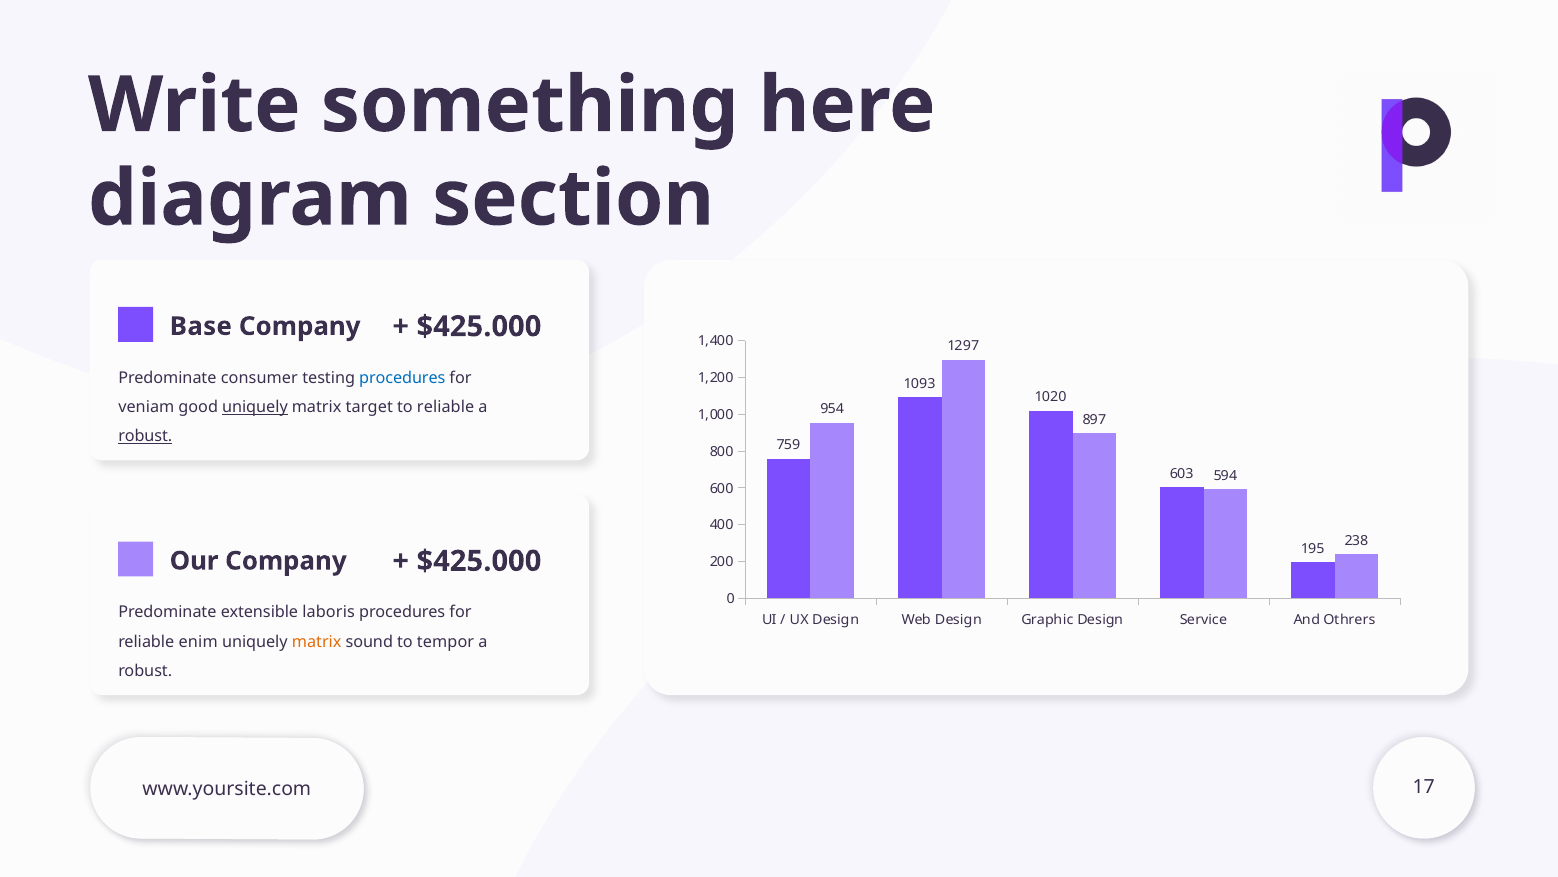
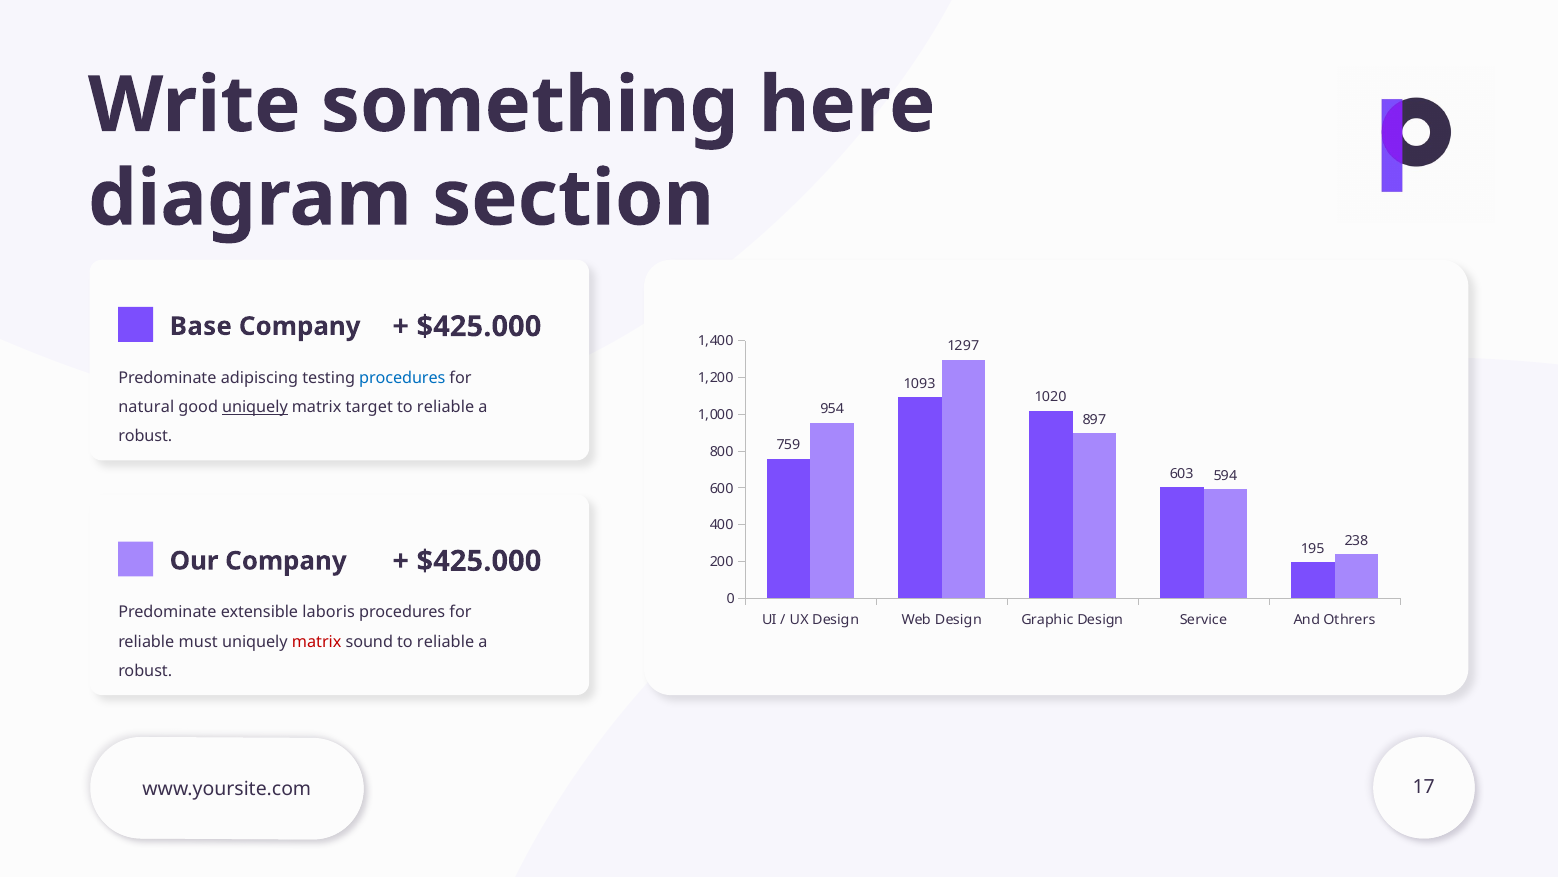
consumer: consumer -> adipiscing
veniam: veniam -> natural
robust at (145, 436) underline: present -> none
enim: enim -> must
matrix at (317, 641) colour: orange -> red
sound to tempor: tempor -> reliable
